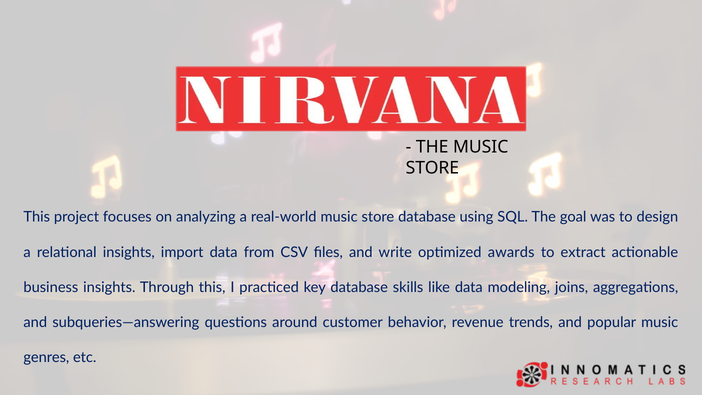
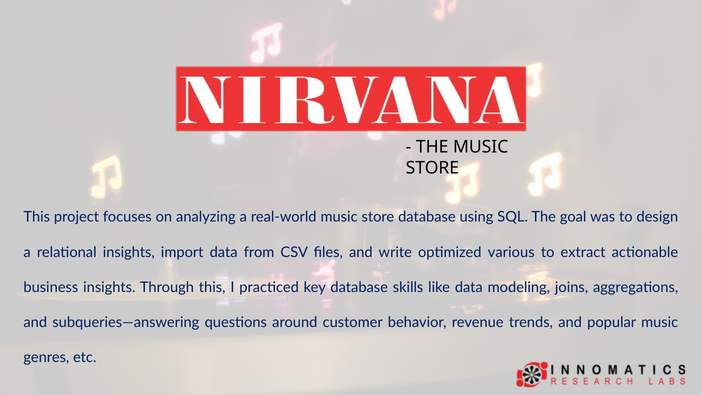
awards: awards -> various
